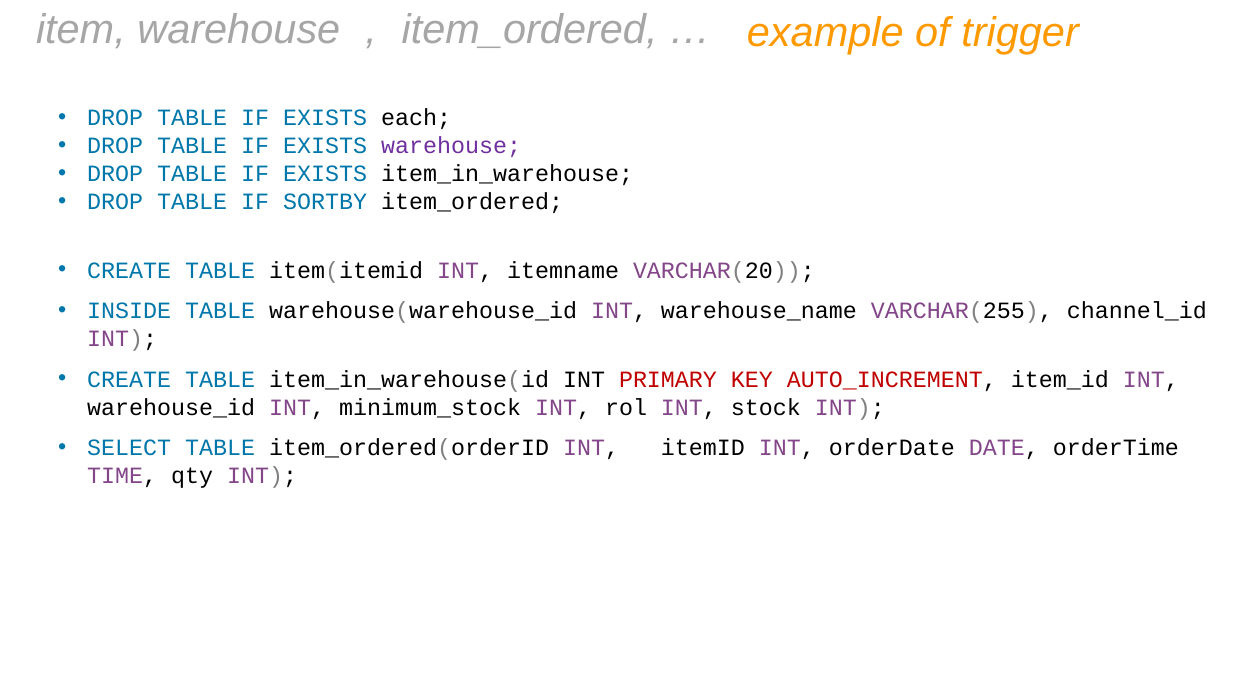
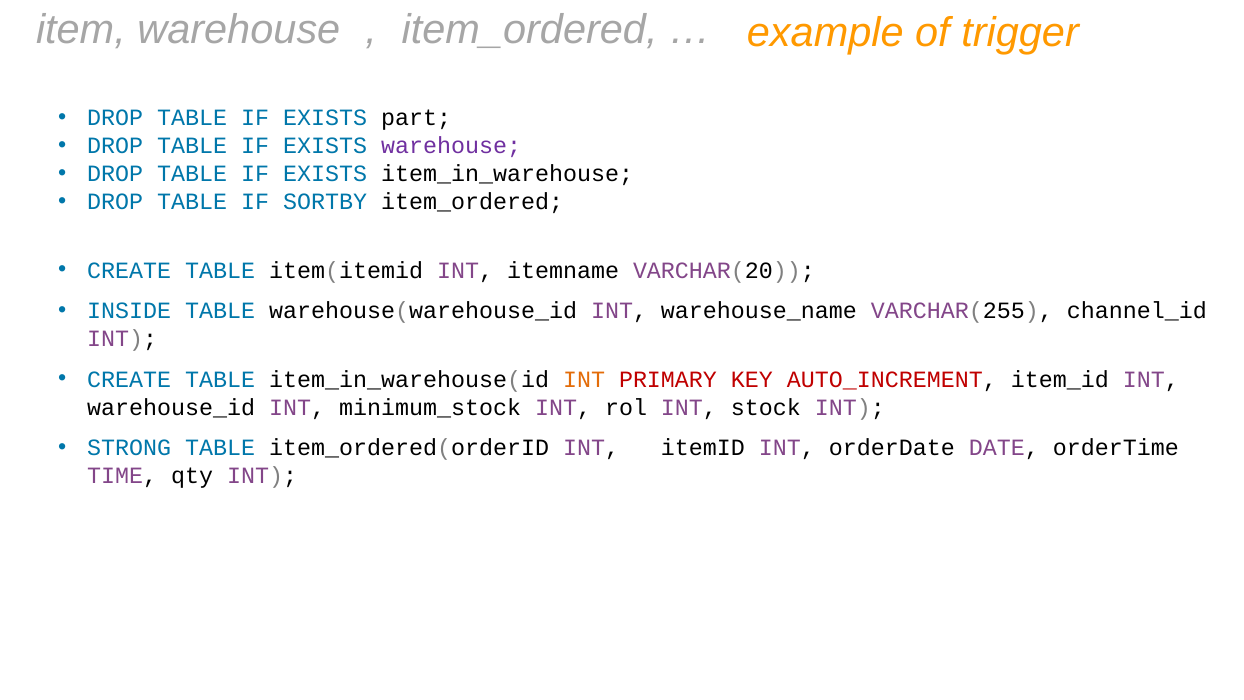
each: each -> part
INT at (584, 379) colour: black -> orange
SELECT: SELECT -> STRONG
